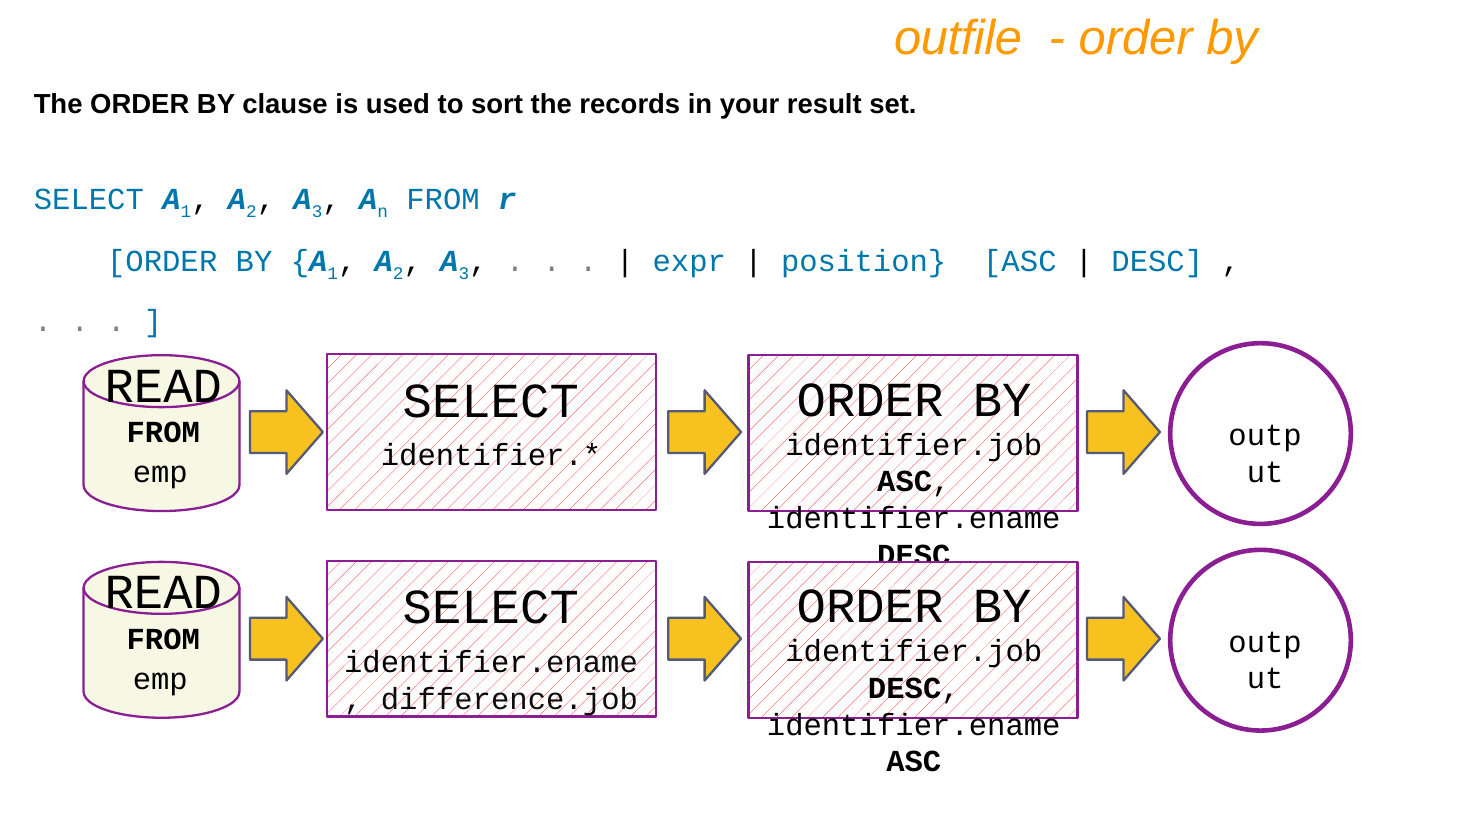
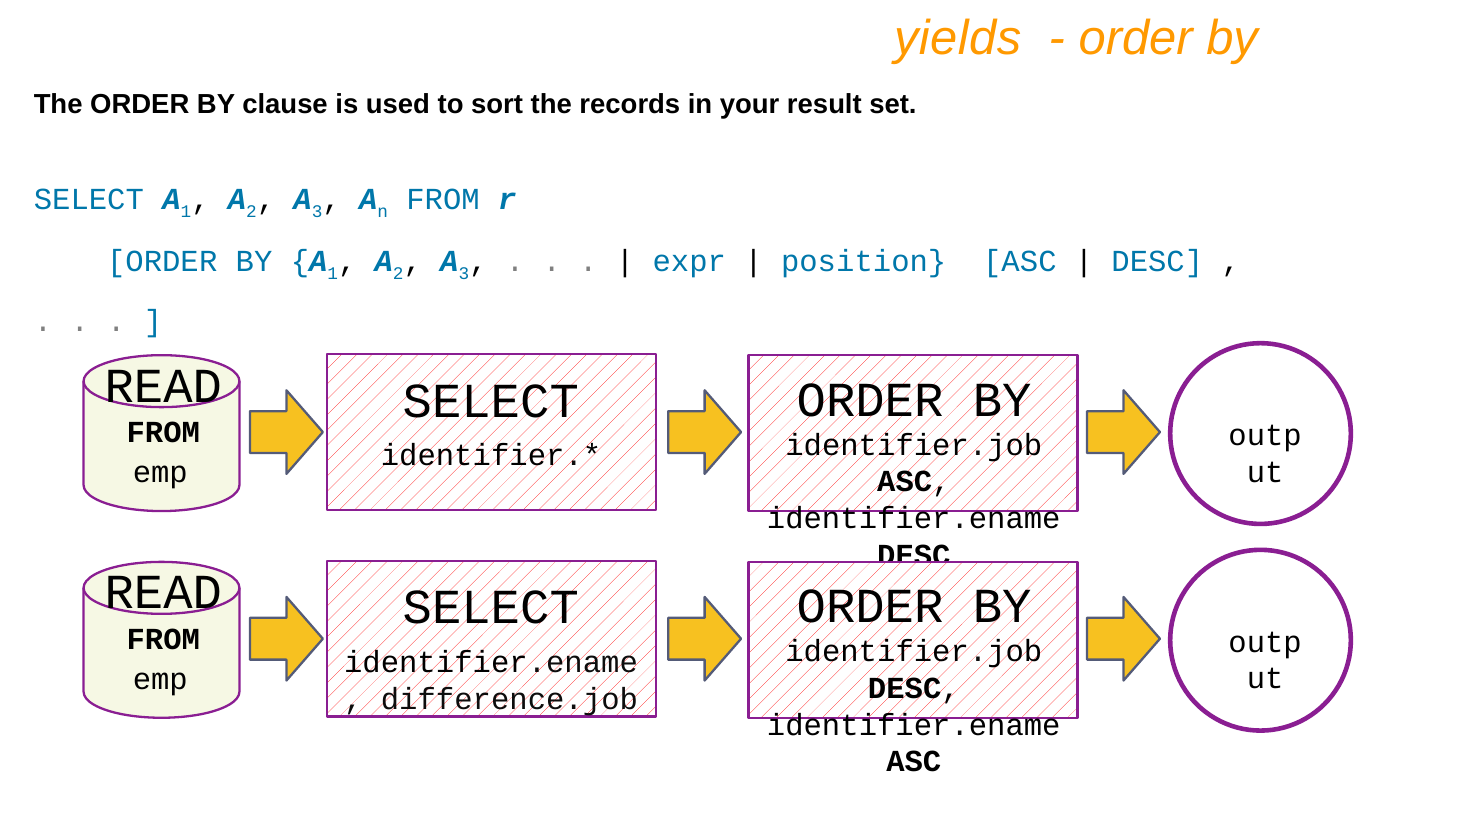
outfile: outfile -> yields
